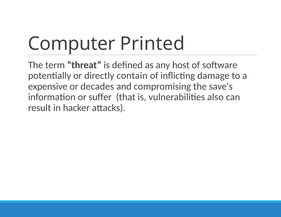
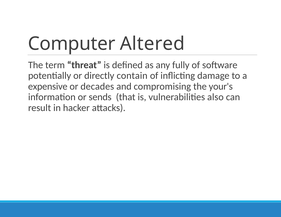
Printed: Printed -> Altered
host: host -> fully
save's: save's -> your's
suffer: suffer -> sends
